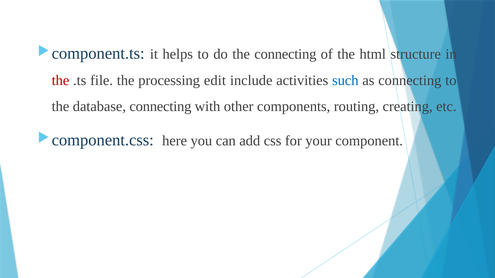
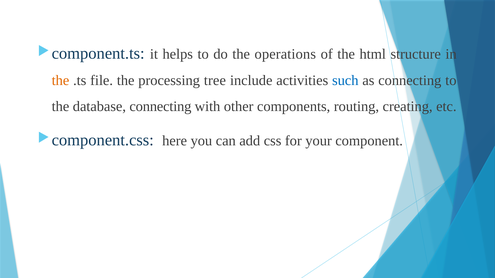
the connecting: connecting -> operations
the at (60, 81) colour: red -> orange
edit: edit -> tree
